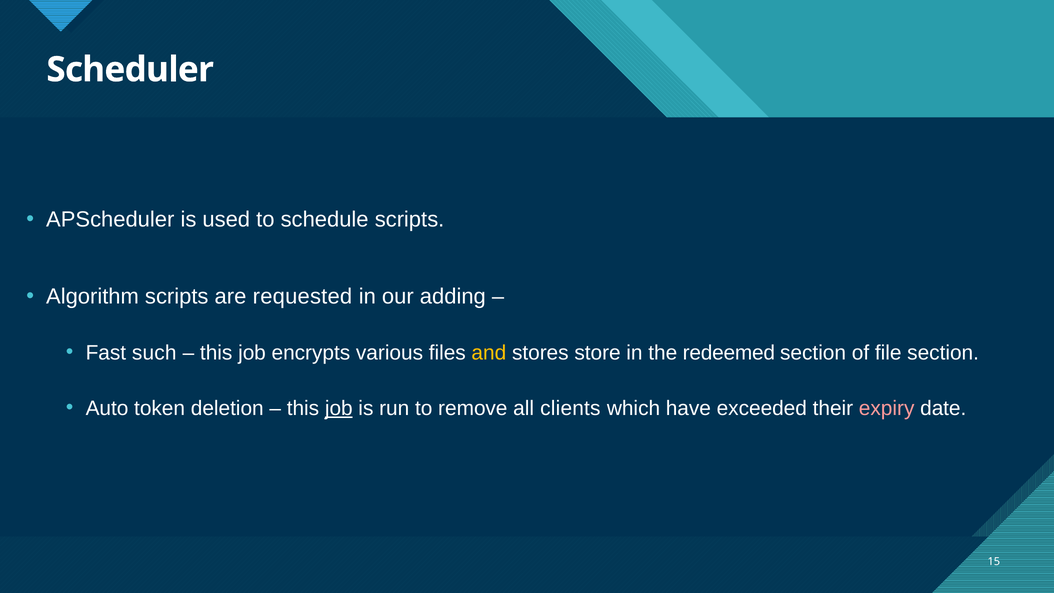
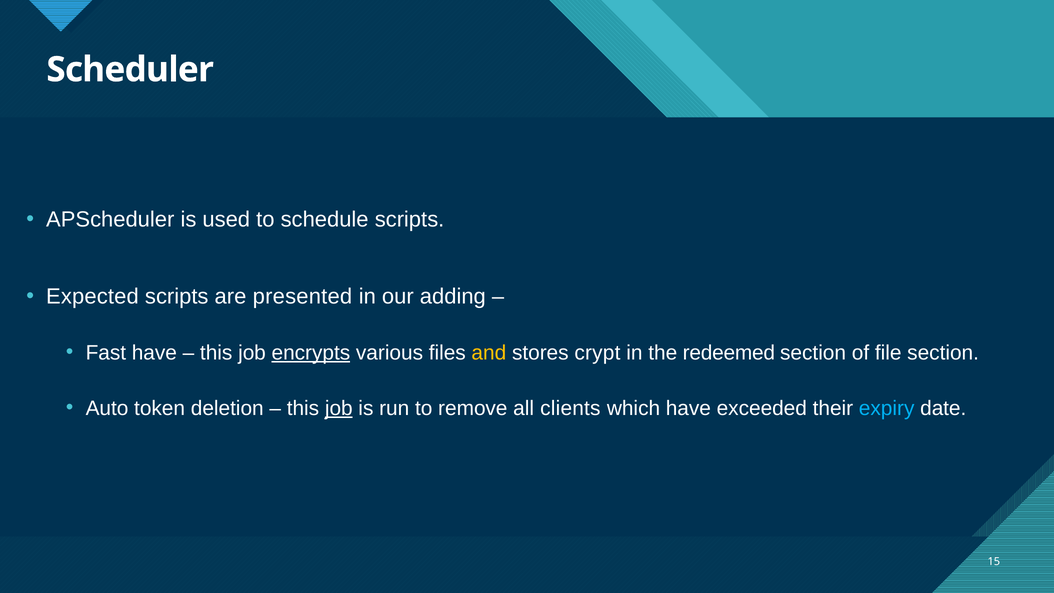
Algorithm: Algorithm -> Expected
requested: requested -> presented
Fast such: such -> have
encrypts underline: none -> present
store: store -> crypt
expiry colour: pink -> light blue
